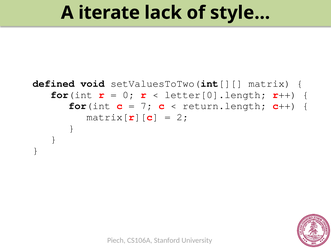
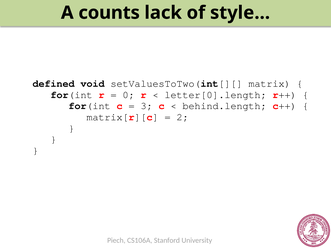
iterate: iterate -> counts
7: 7 -> 3
return.length: return.length -> behind.length
